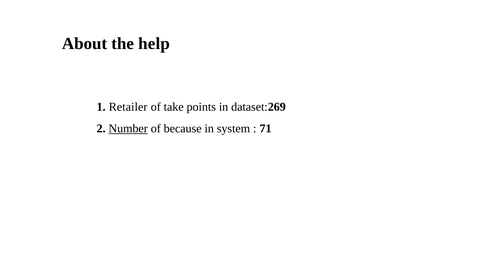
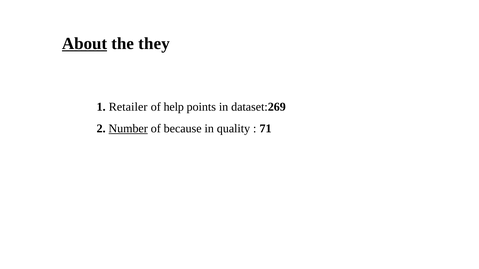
About underline: none -> present
help: help -> they
take: take -> help
system: system -> quality
